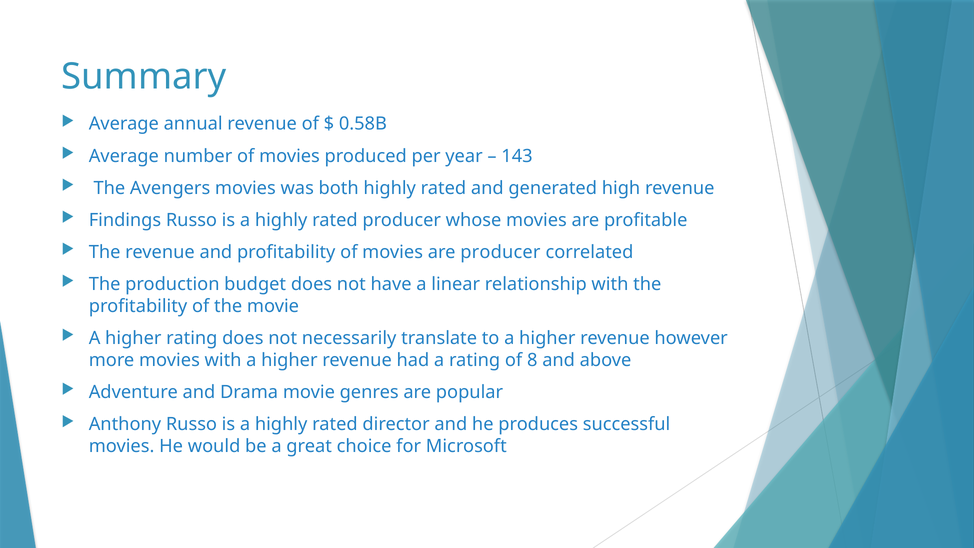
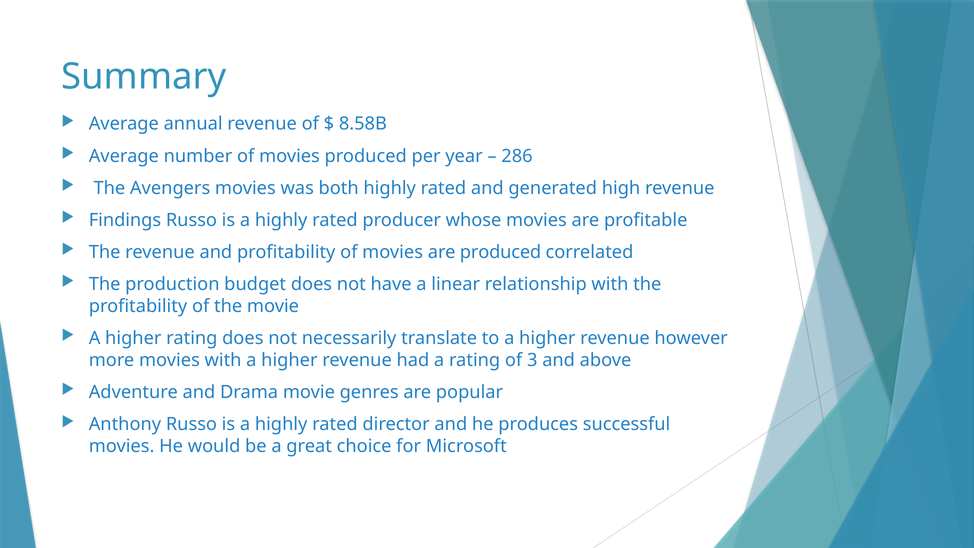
0.58B: 0.58B -> 8.58B
143: 143 -> 286
are producer: producer -> produced
8: 8 -> 3
